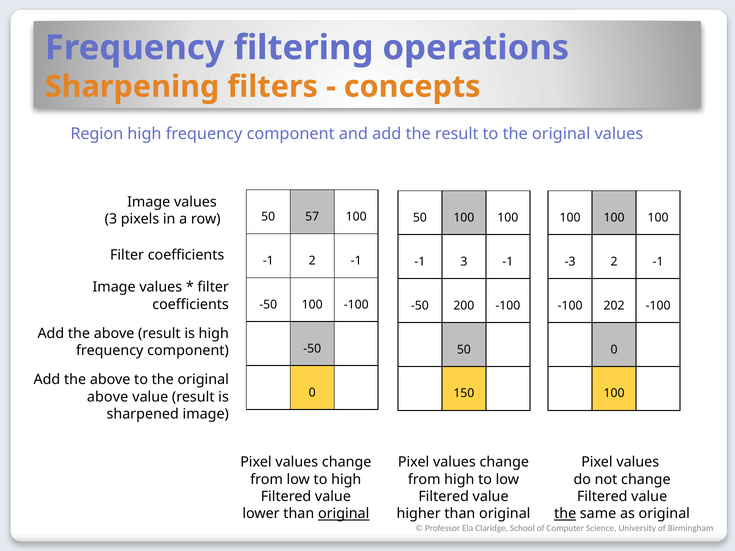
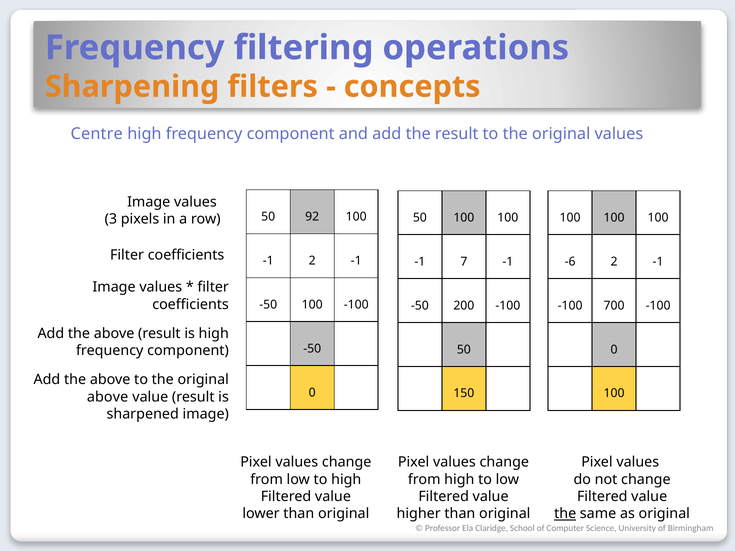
Region: Region -> Centre
57: 57 -> 92
-1 3: 3 -> 7
-3: -3 -> -6
202: 202 -> 700
original at (344, 514) underline: present -> none
